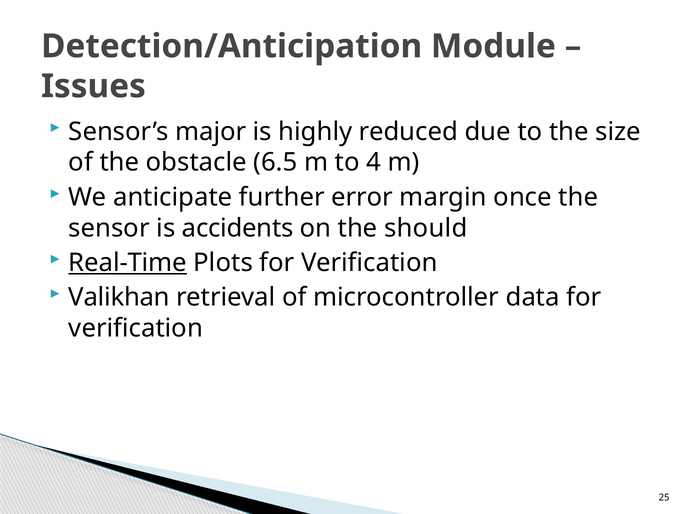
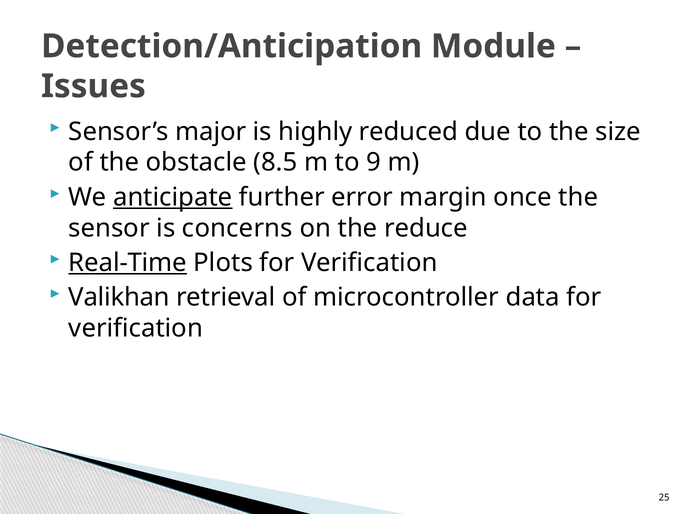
6.5: 6.5 -> 8.5
4: 4 -> 9
anticipate underline: none -> present
accidents: accidents -> concerns
should: should -> reduce
